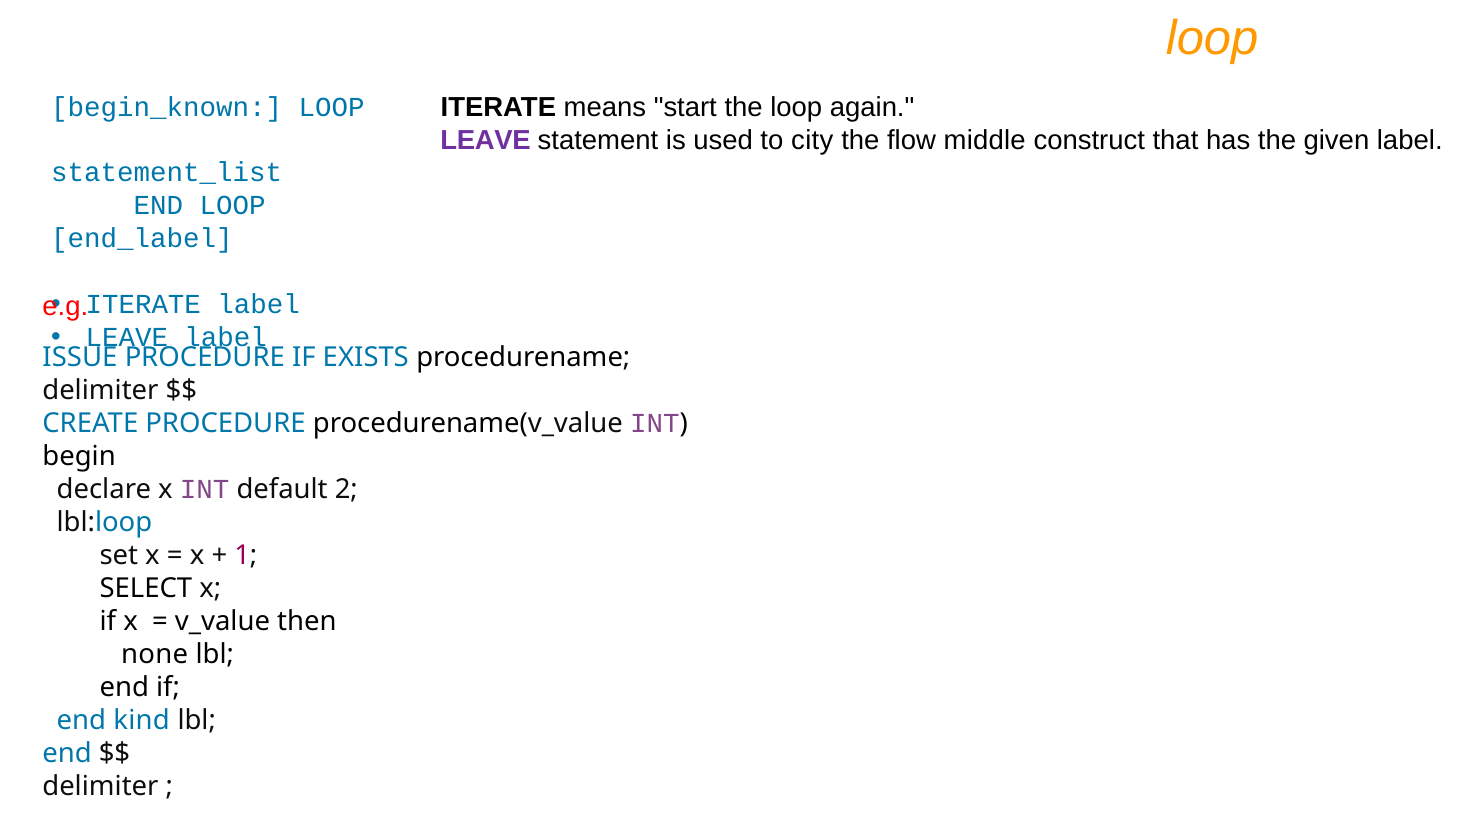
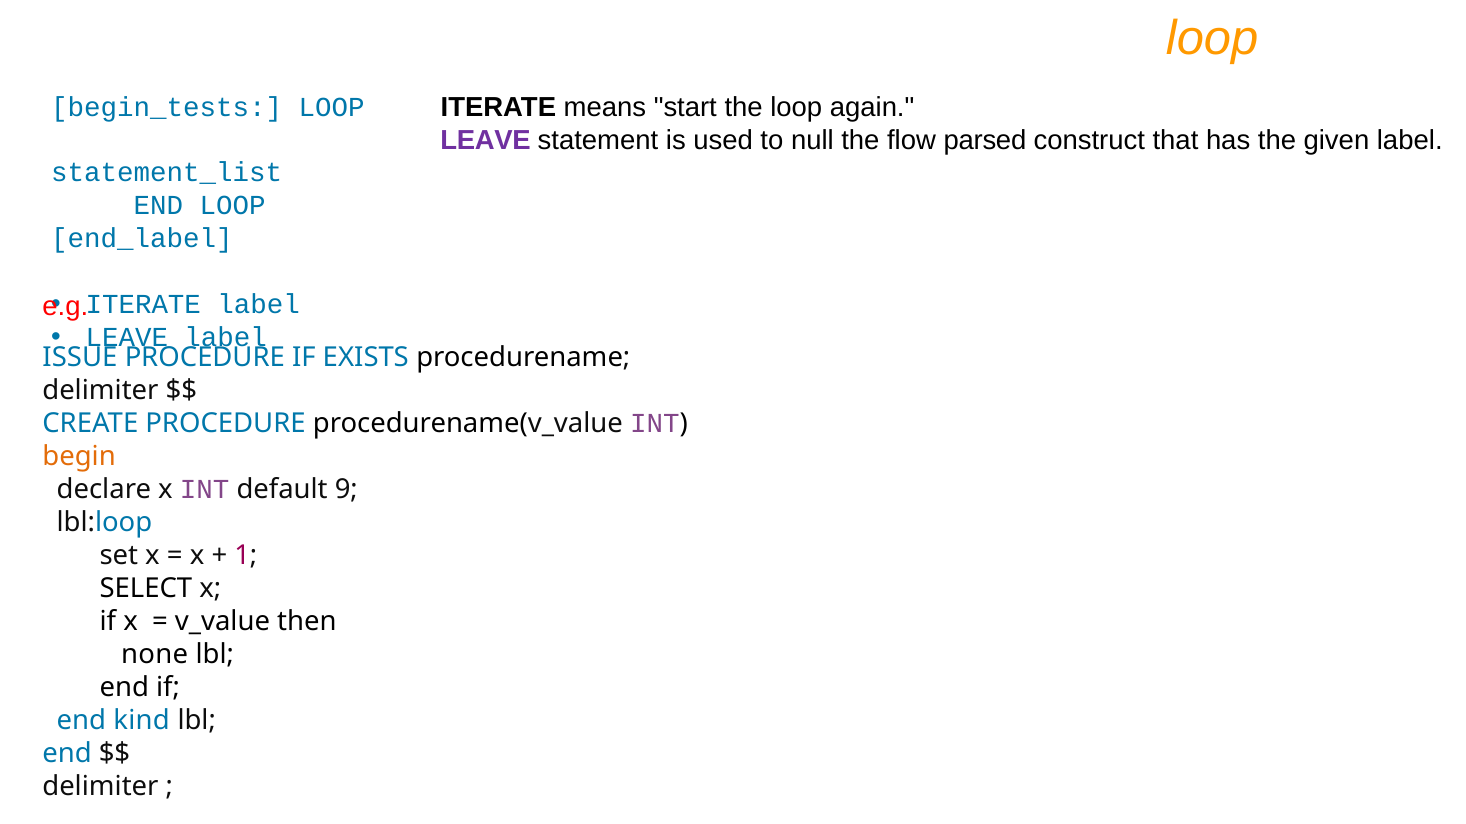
begin_known: begin_known -> begin_tests
city: city -> null
middle: middle -> parsed
begin colour: black -> orange
2: 2 -> 9
